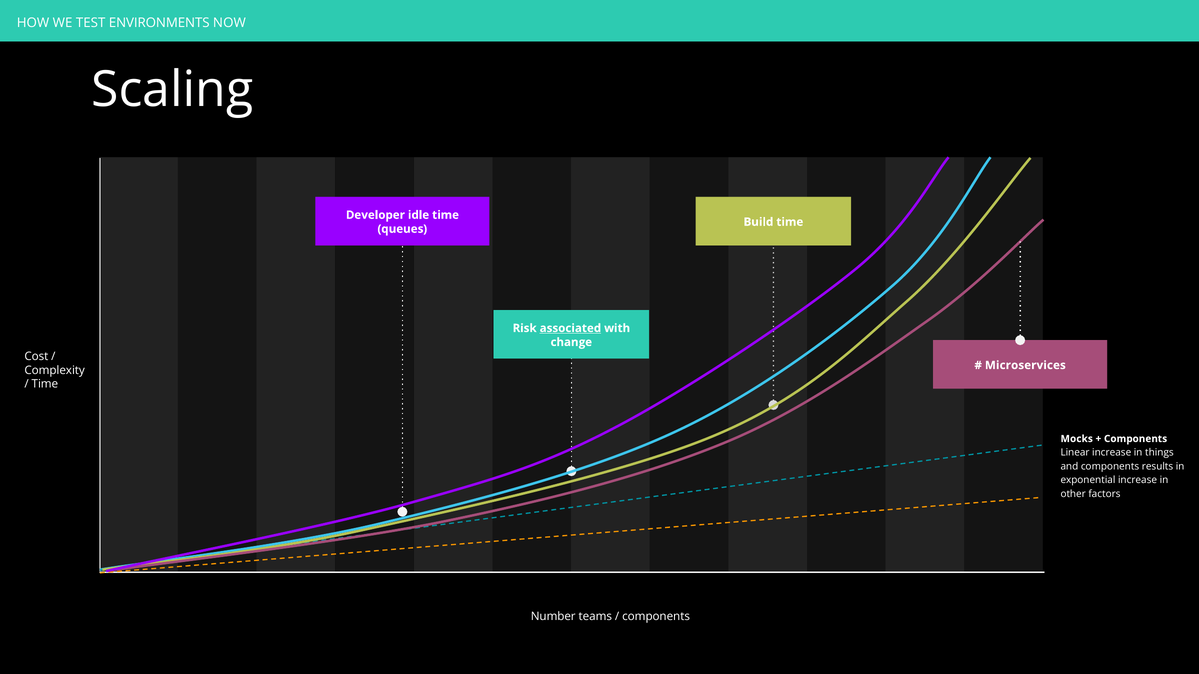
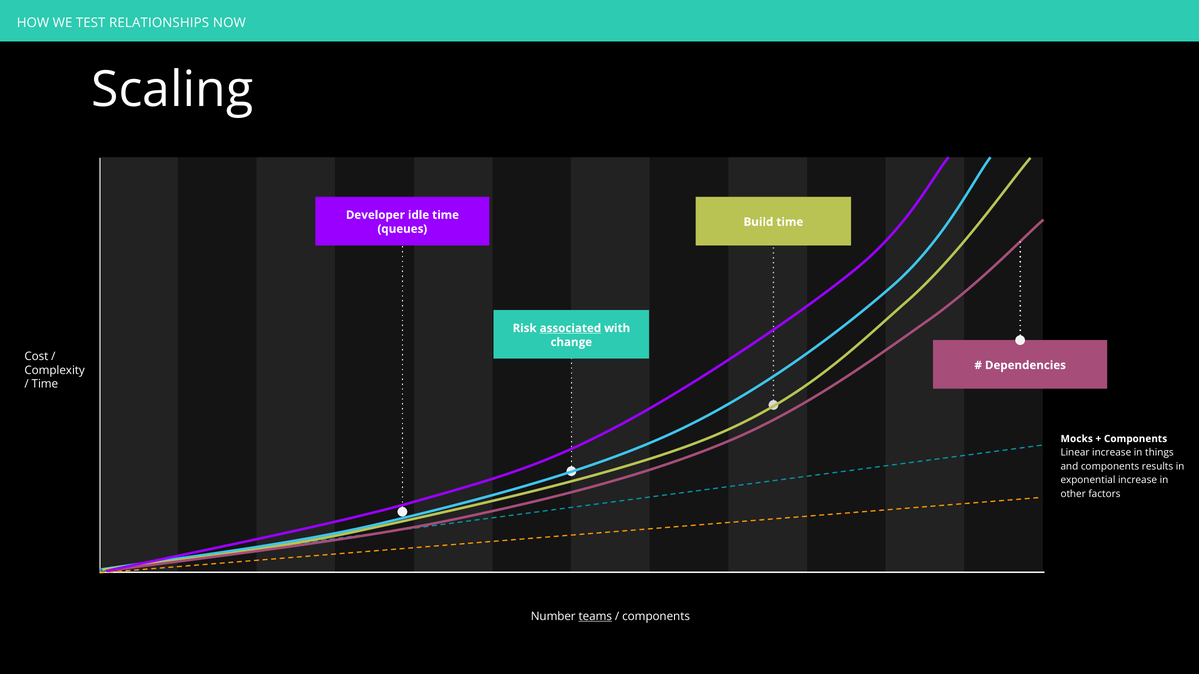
ENVIRONMENTS: ENVIRONMENTS -> RELATIONSHIPS
Microservices: Microservices -> Dependencies
teams underline: none -> present
